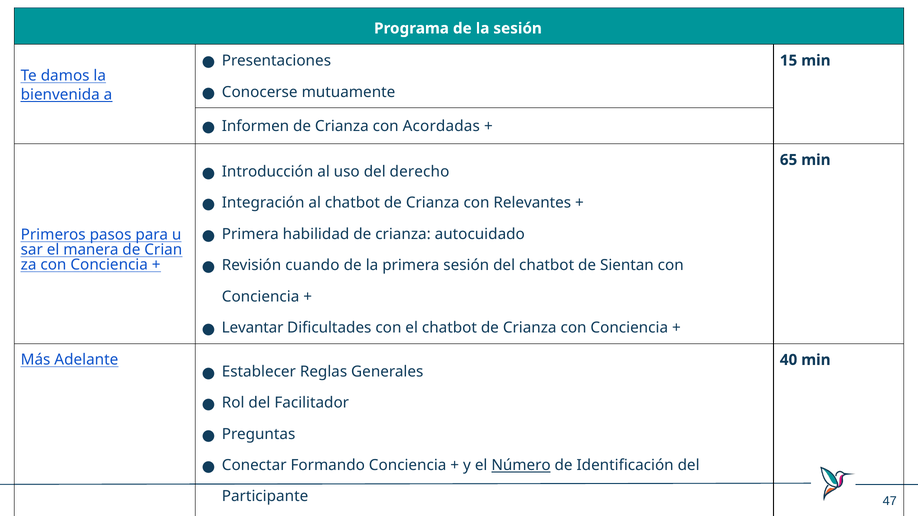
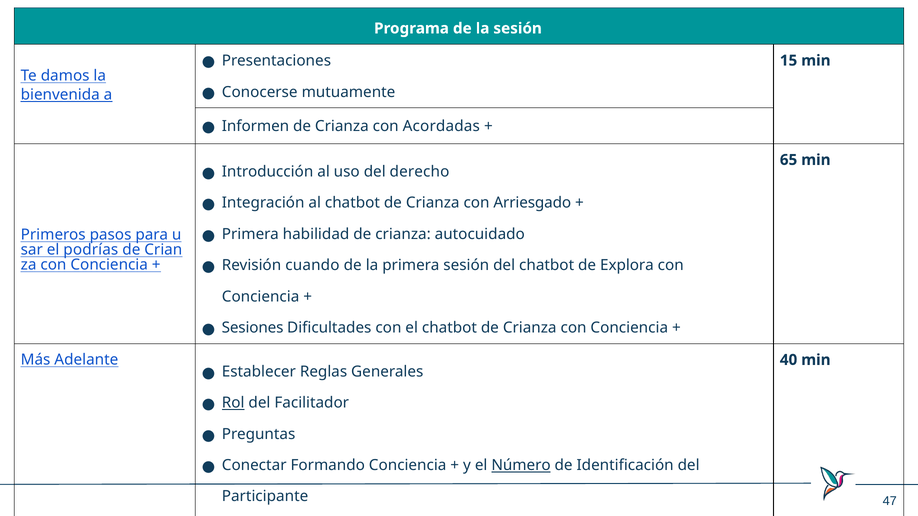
Relevantes: Relevantes -> Arriesgado
manera: manera -> podrías
Sientan: Sientan -> Explora
Levantar: Levantar -> Sesiones
Rol underline: none -> present
